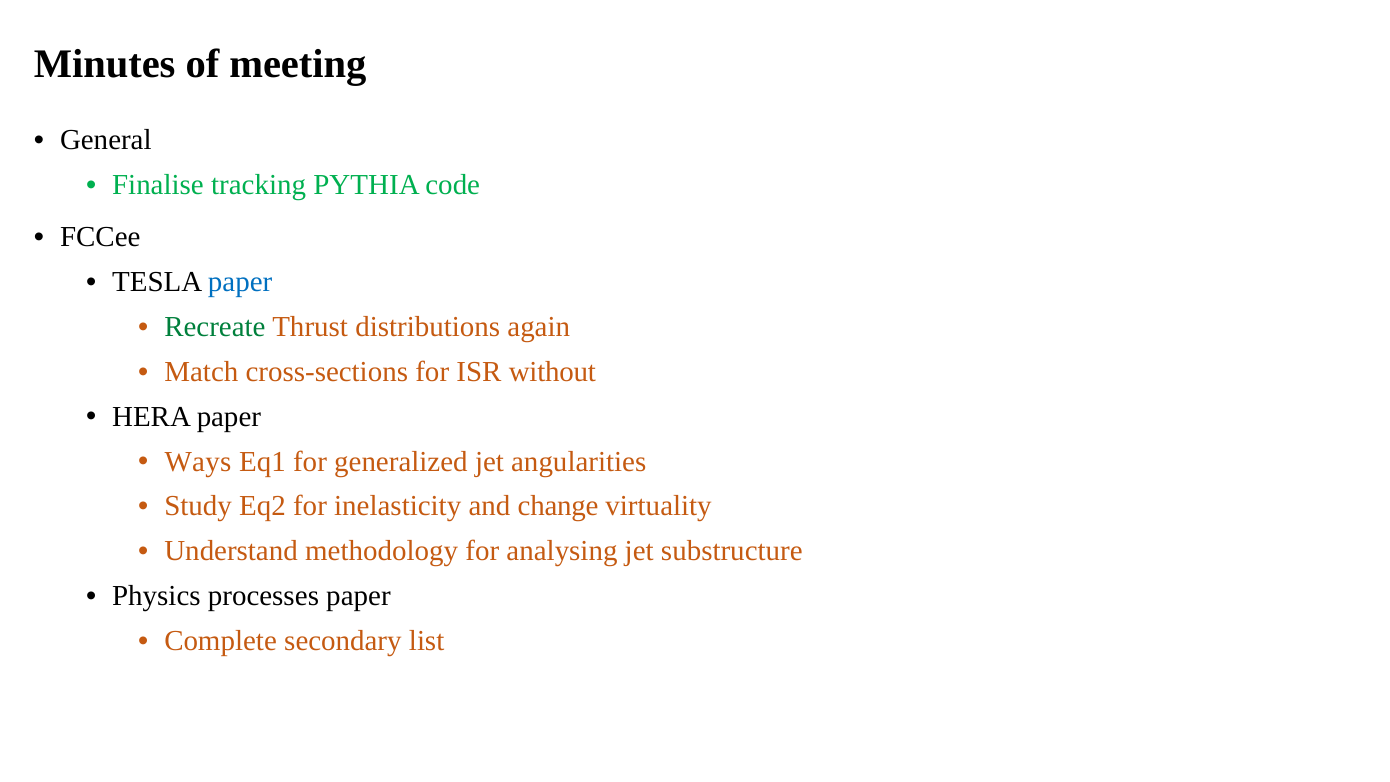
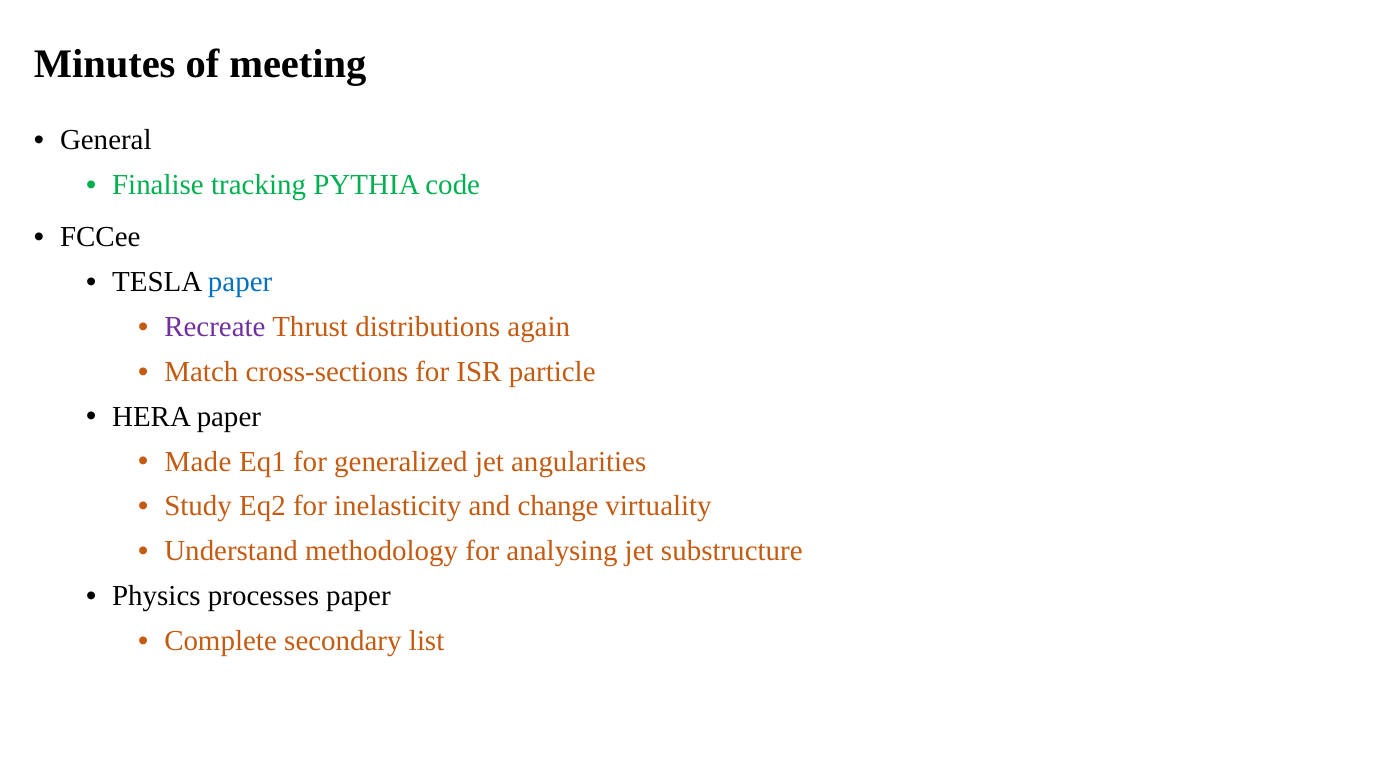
Recreate colour: green -> purple
without: without -> particle
Ways: Ways -> Made
